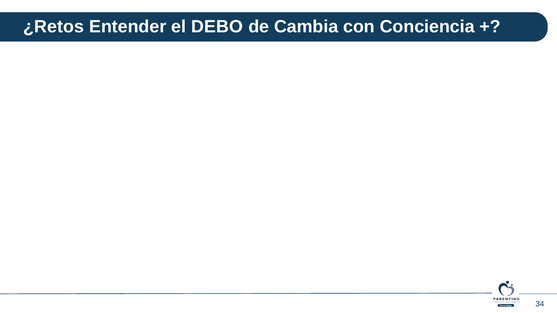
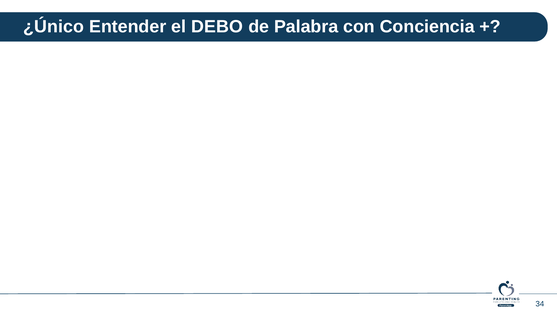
¿Retos: ¿Retos -> ¿Único
Cambia: Cambia -> Palabra
